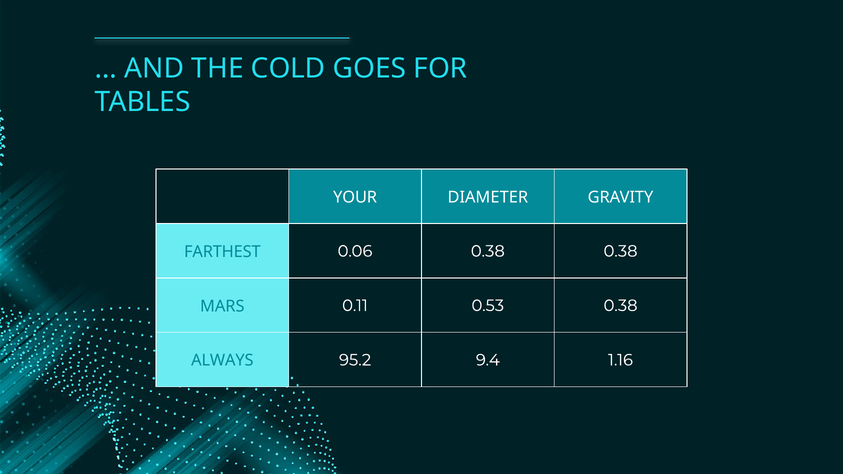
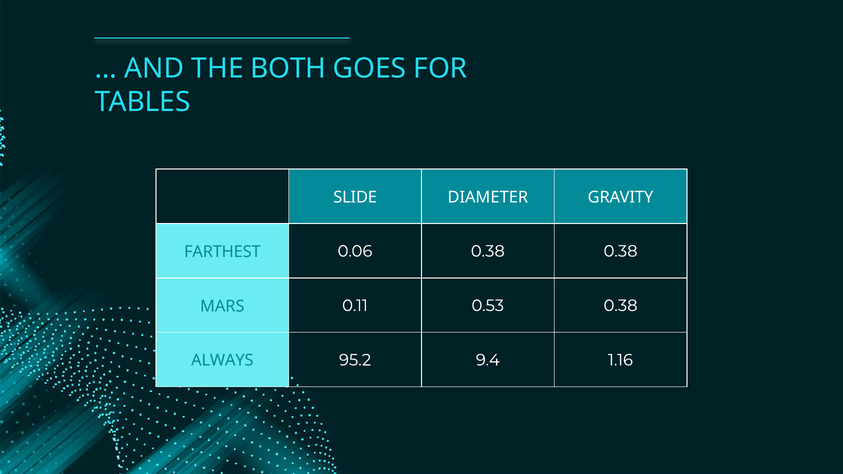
COLD: COLD -> BOTH
YOUR: YOUR -> SLIDE
